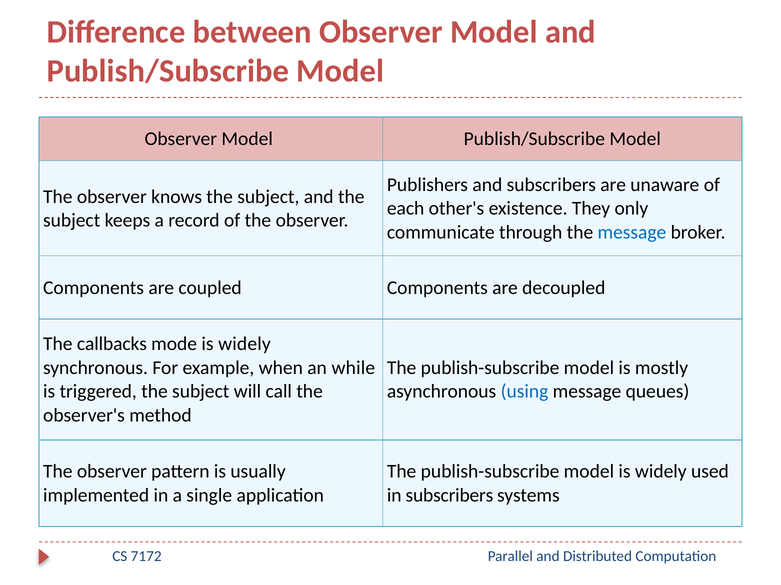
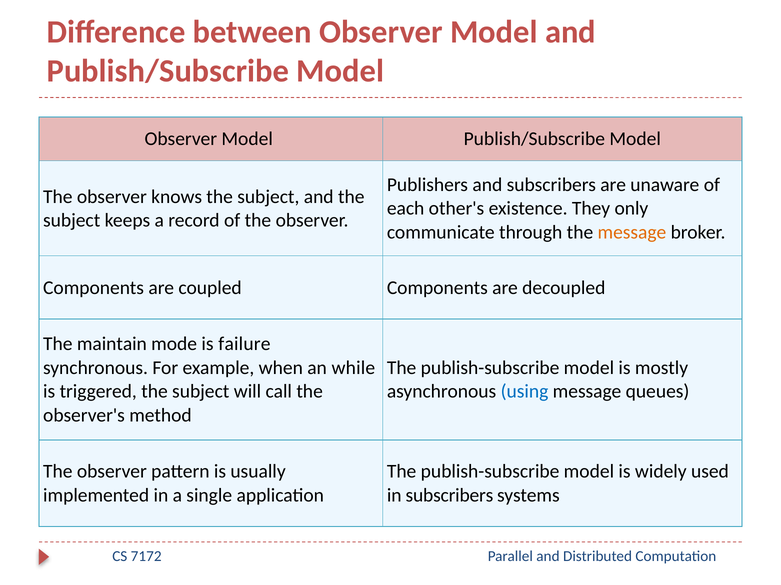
message at (632, 233) colour: blue -> orange
callbacks: callbacks -> maintain
mode is widely: widely -> failure
